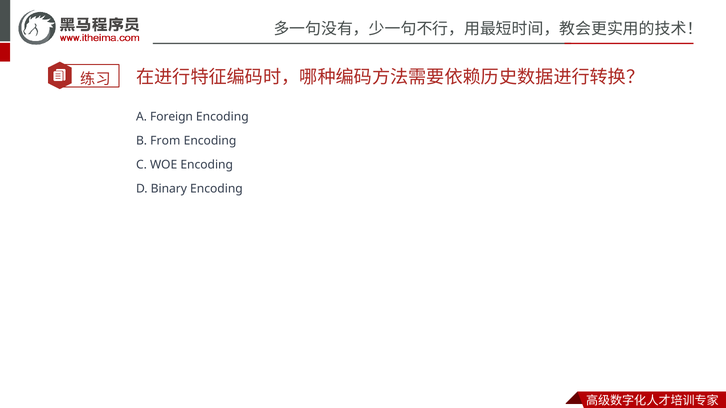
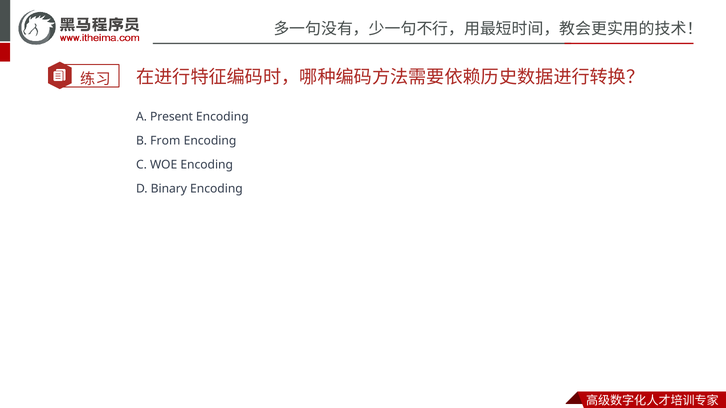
Foreign: Foreign -> Present
